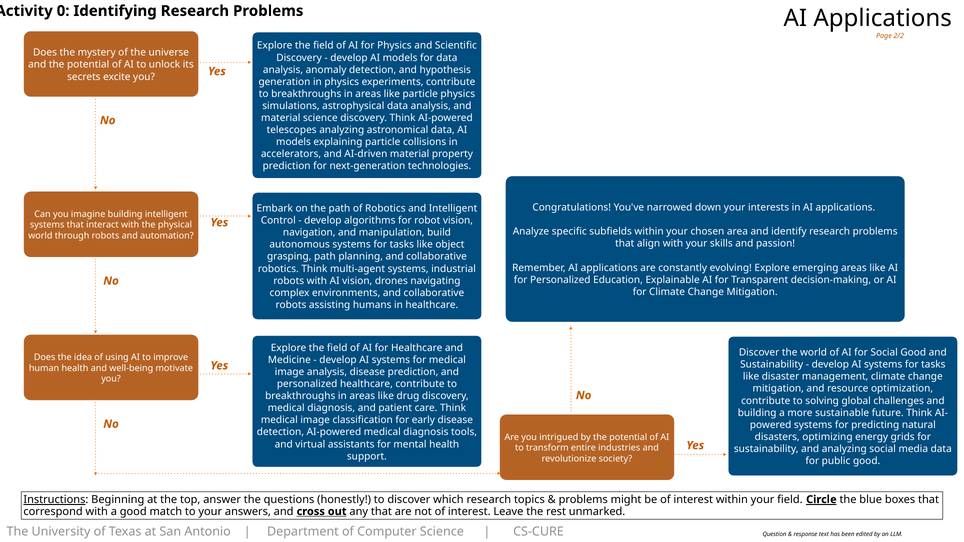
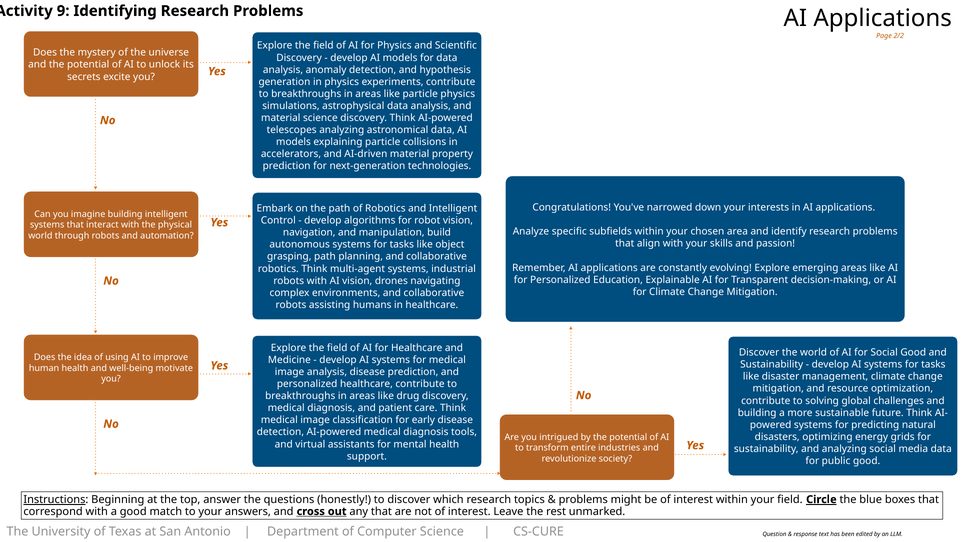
0: 0 -> 9
